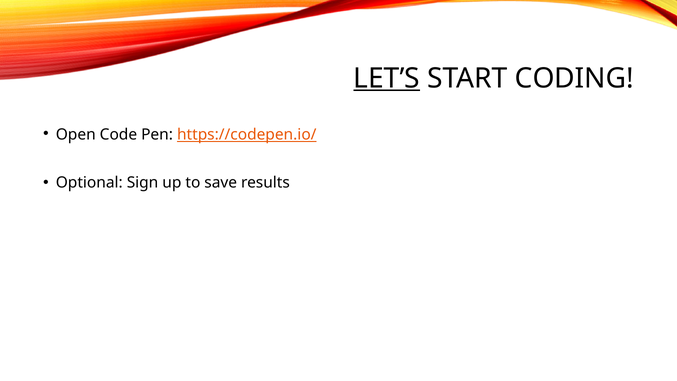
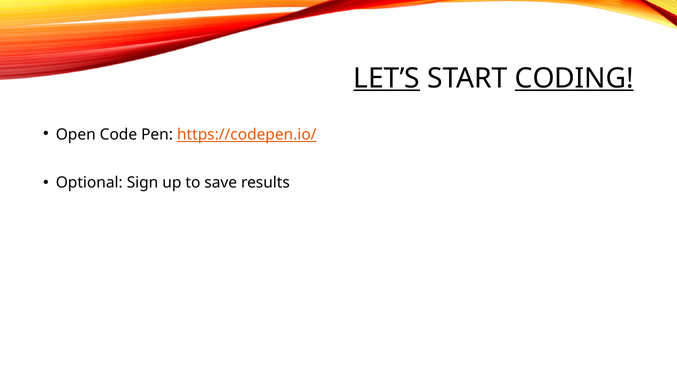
CODING underline: none -> present
